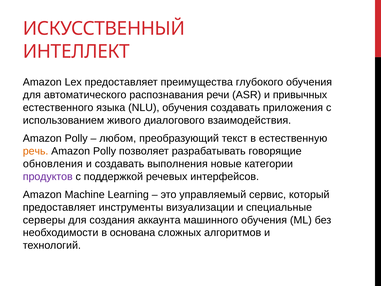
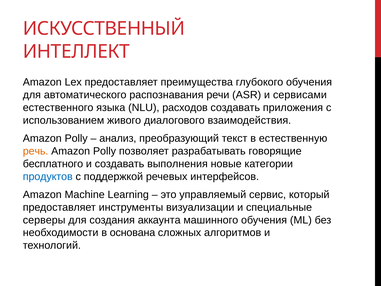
привычных: привычных -> сервисами
NLU обучения: обучения -> расходов
любом: любом -> анализ
обновления: обновления -> бесплатного
продуктов colour: purple -> blue
